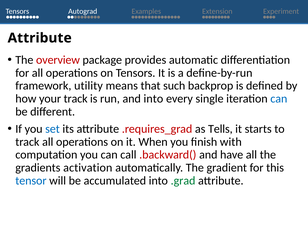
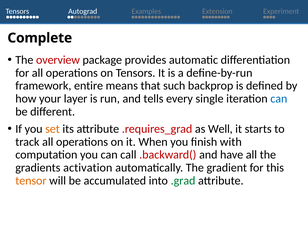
Attribute at (40, 38): Attribute -> Complete
utility: utility -> entire
your track: track -> layer
and into: into -> tells
set colour: blue -> orange
Tells: Tells -> Well
tensor colour: blue -> orange
